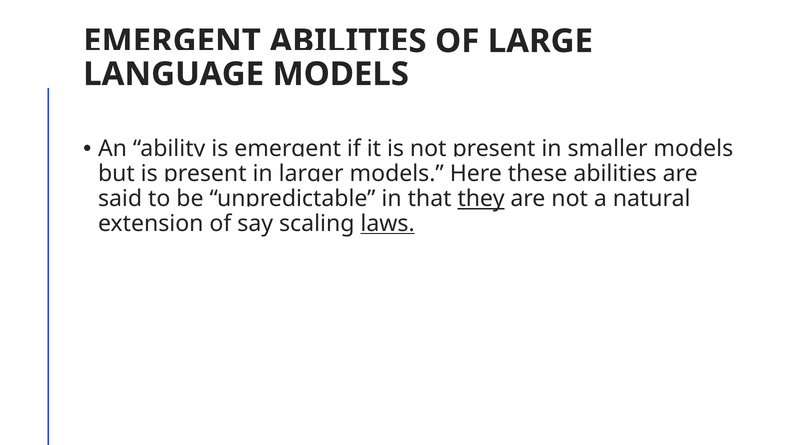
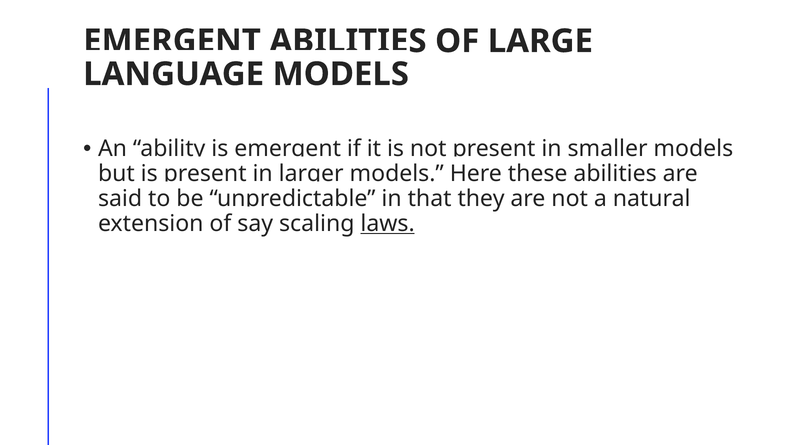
they underline: present -> none
